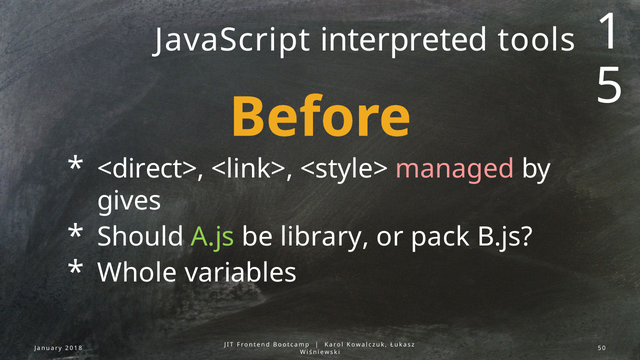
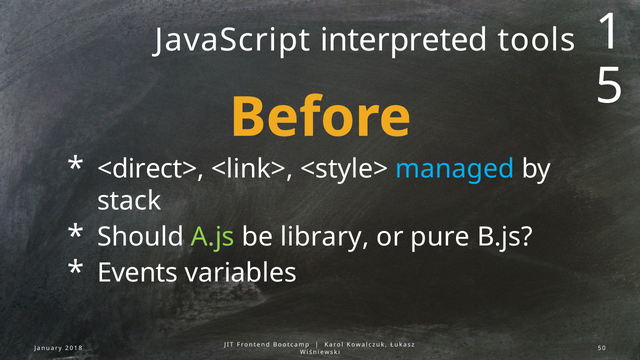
managed colour: pink -> light blue
gives: gives -> stack
pack: pack -> pure
Whole: Whole -> Events
